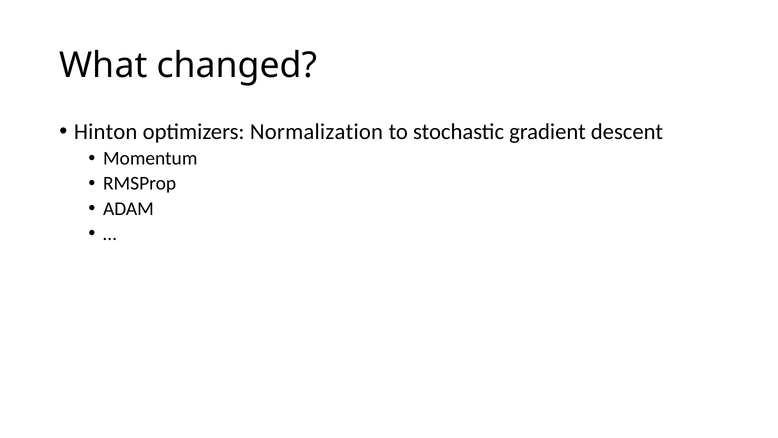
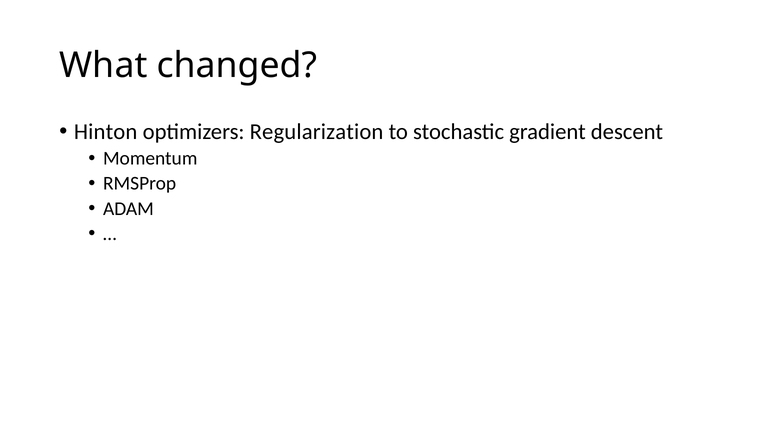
Normalization: Normalization -> Regularization
